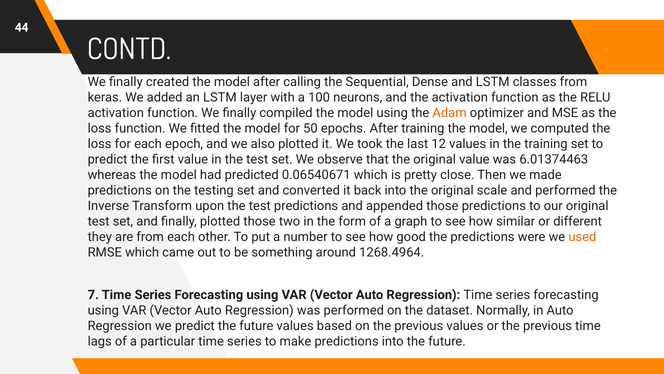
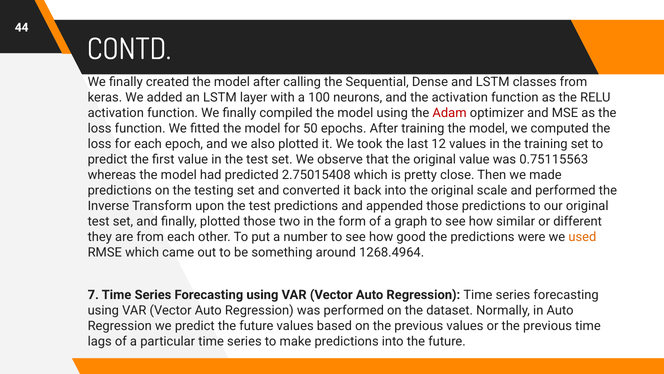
Adam colour: orange -> red
6.01374463: 6.01374463 -> 0.75115563
0.06540671: 0.06540671 -> 2.75015408
